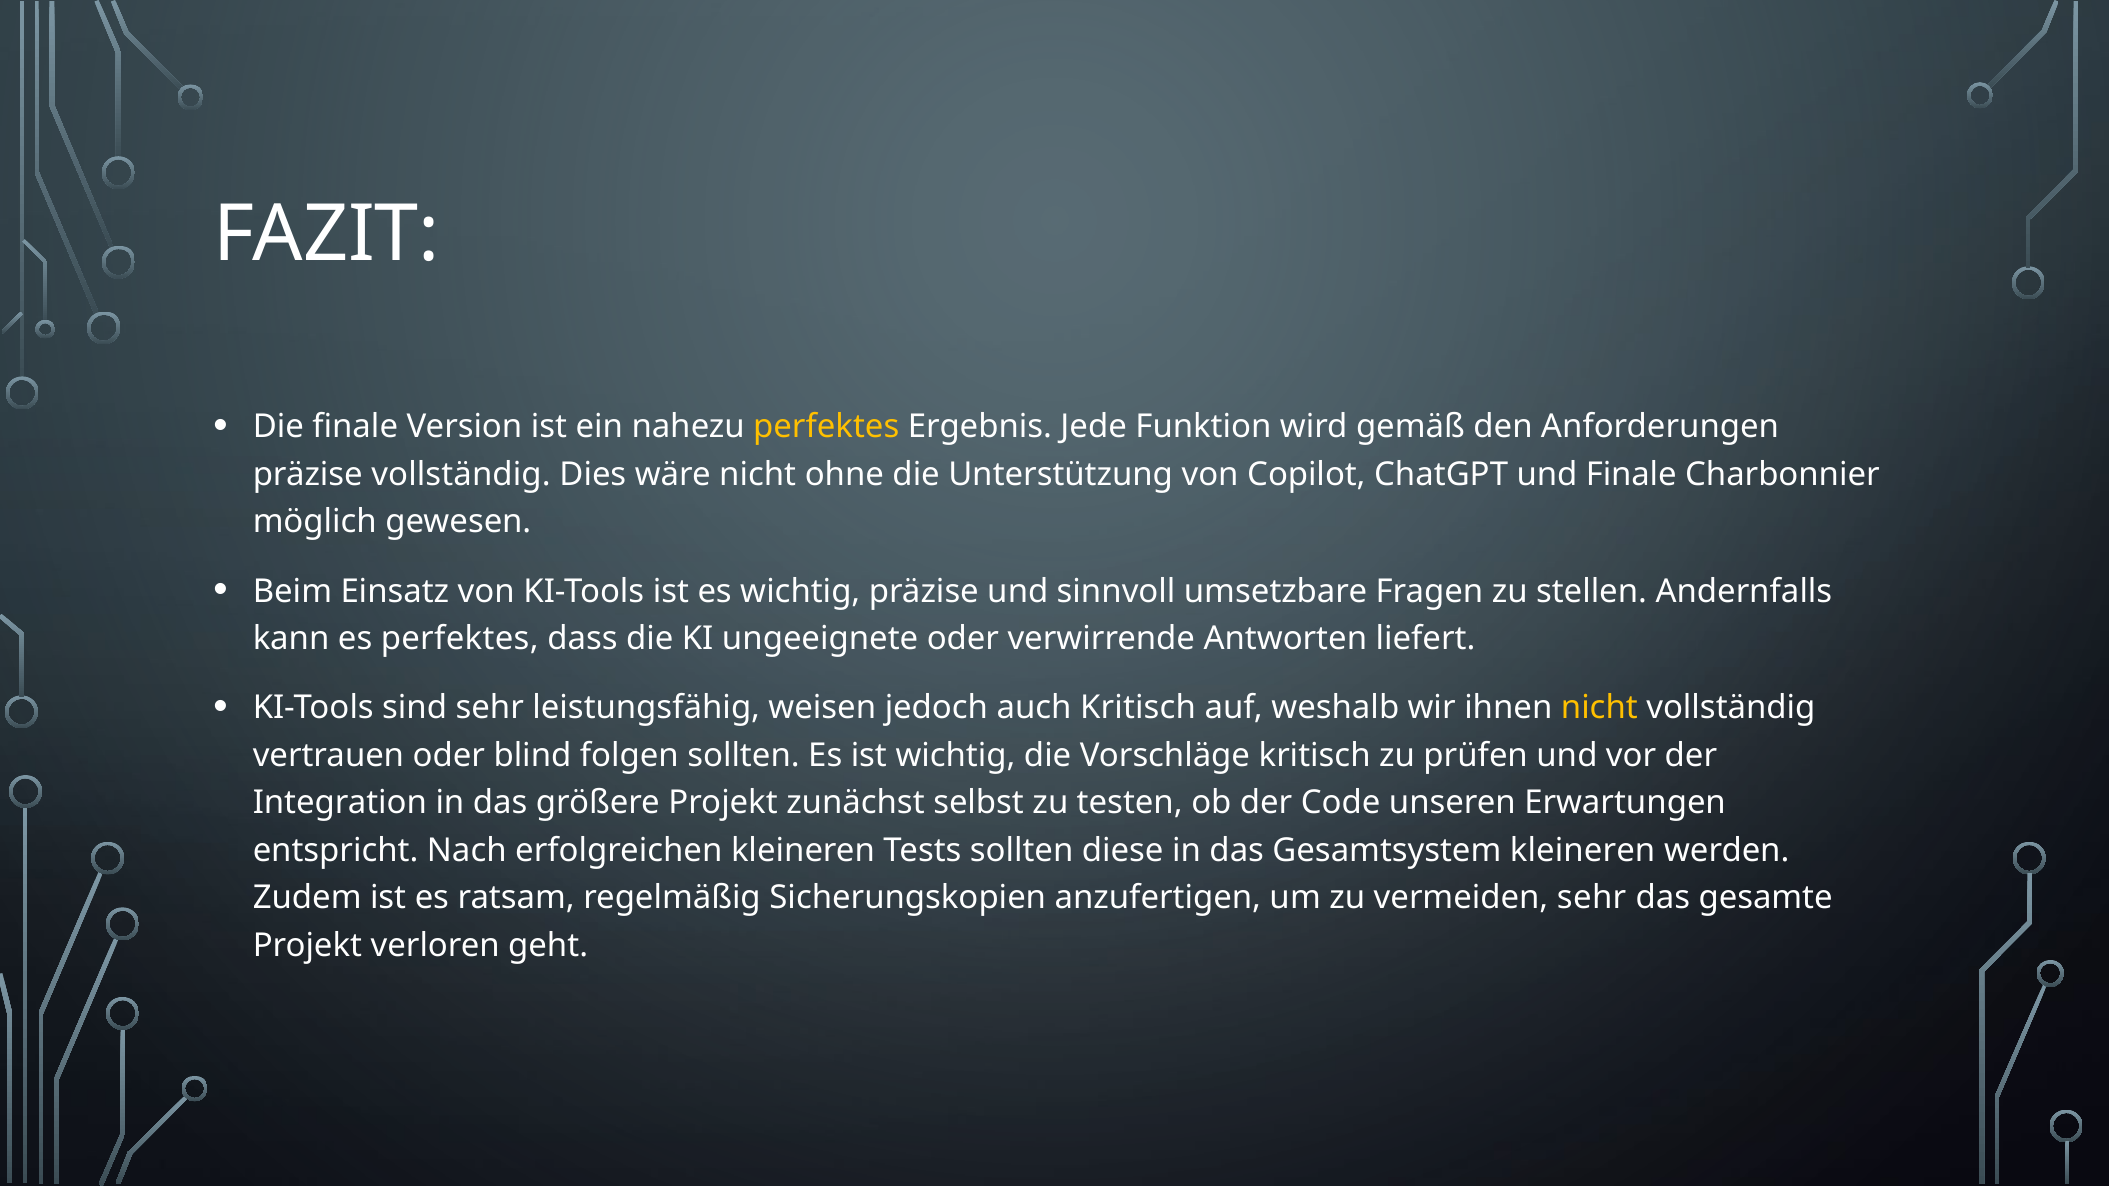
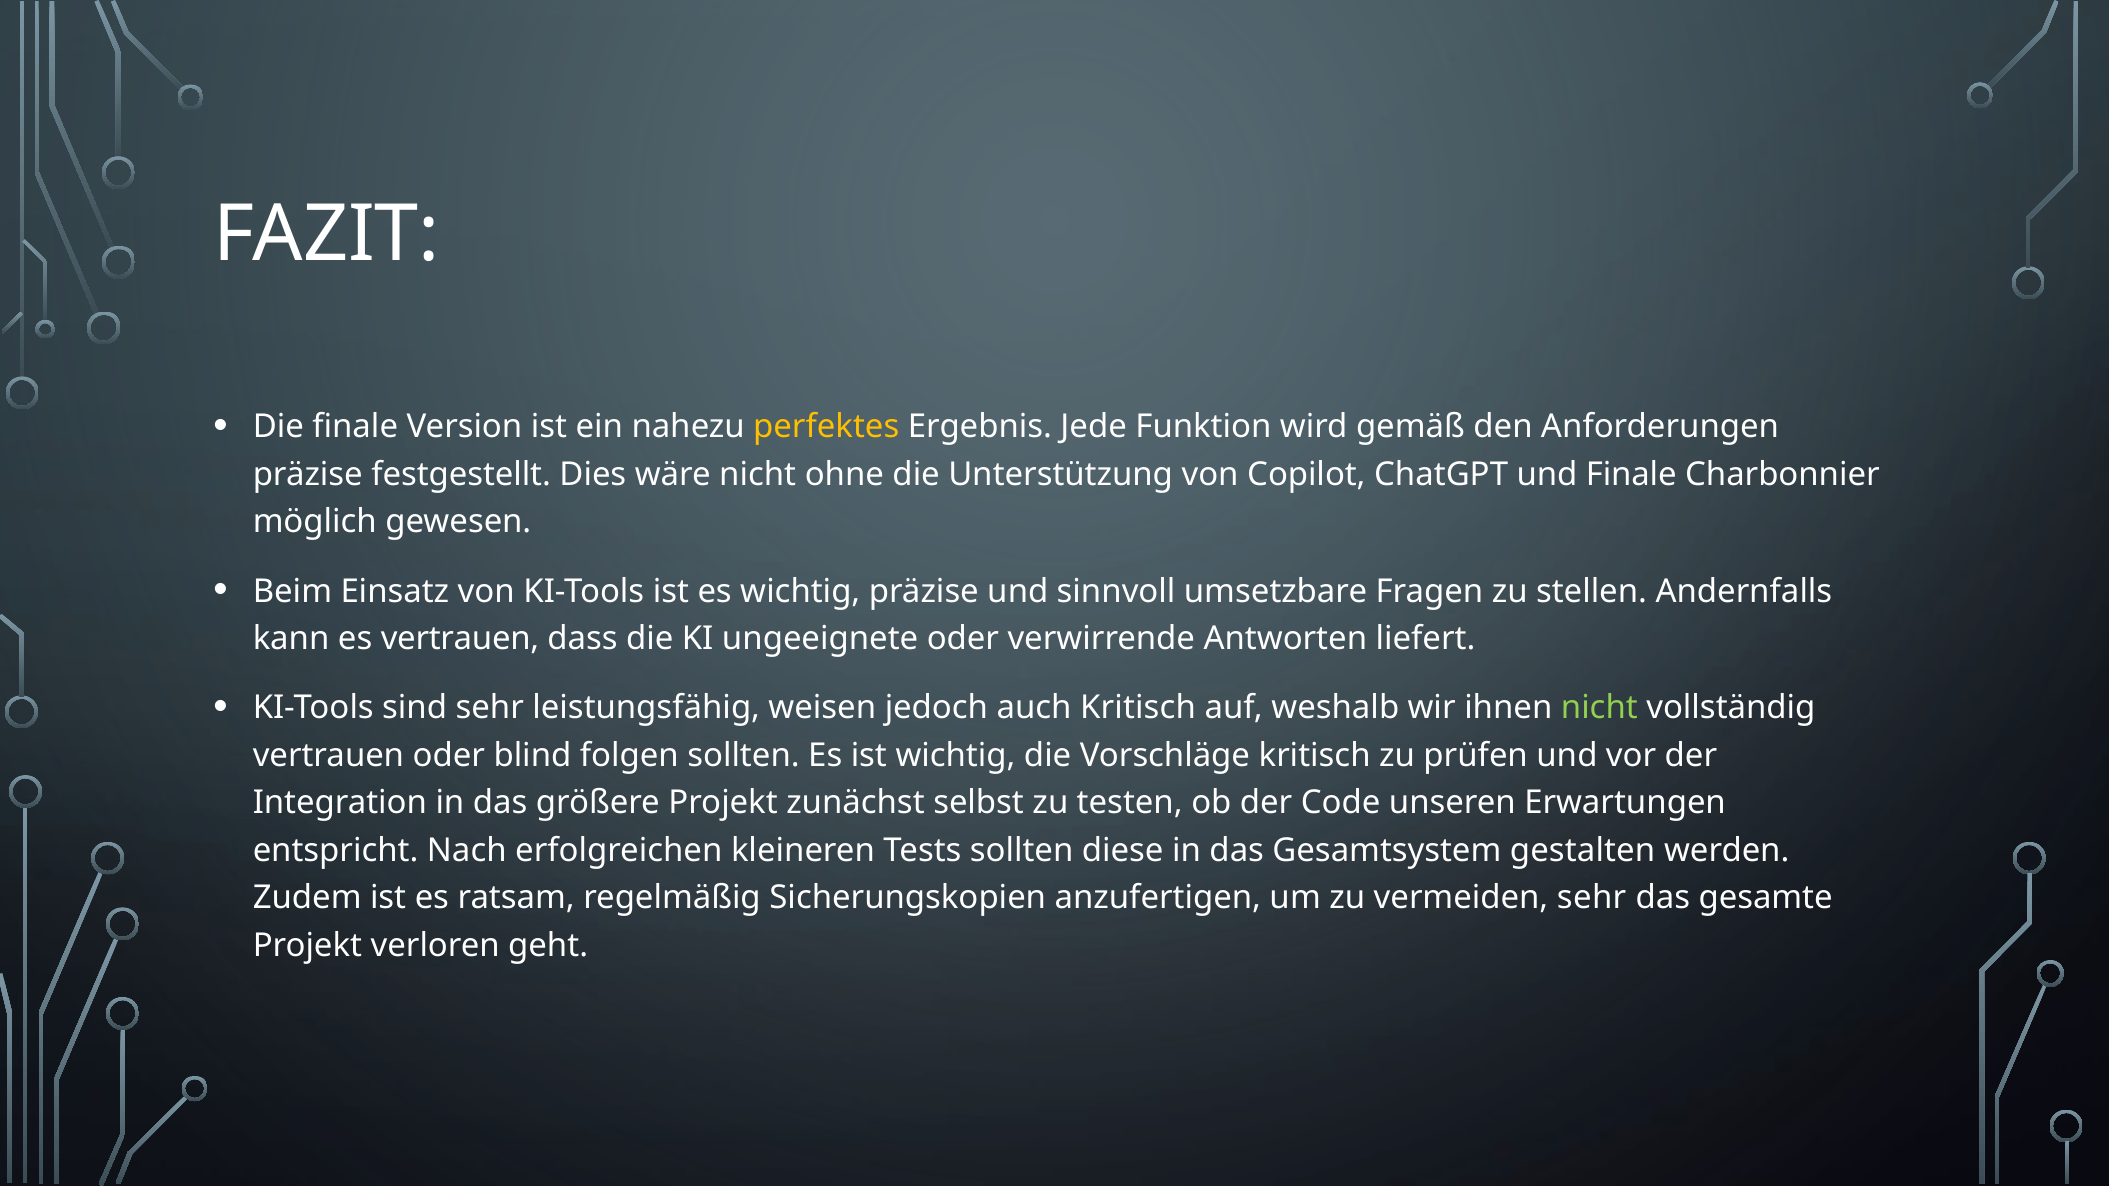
präzise vollständig: vollständig -> festgestellt
es perfektes: perfektes -> vertrauen
nicht at (1599, 708) colour: yellow -> light green
Gesamtsystem kleineren: kleineren -> gestalten
